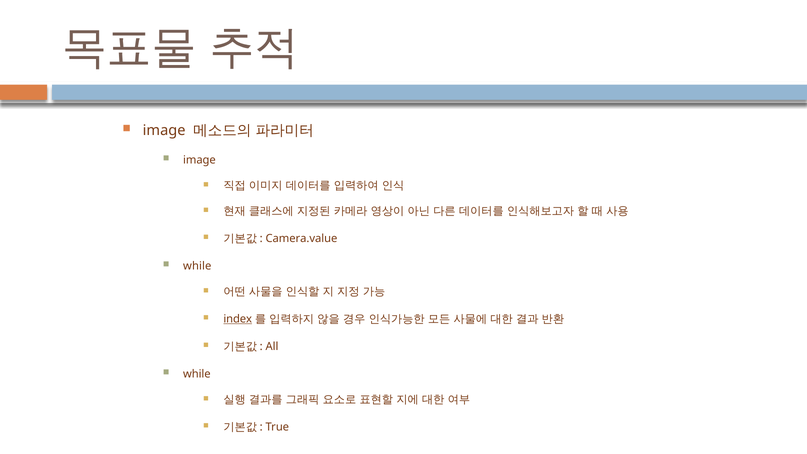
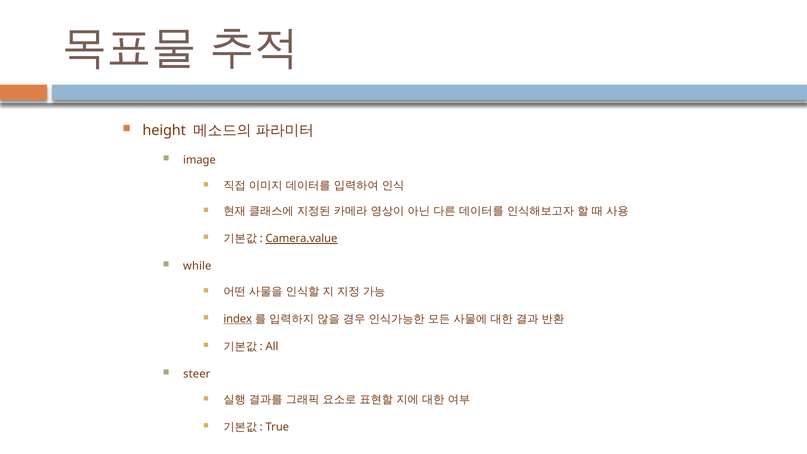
image at (164, 130): image -> height
Camera.value underline: none -> present
while at (197, 374): while -> steer
